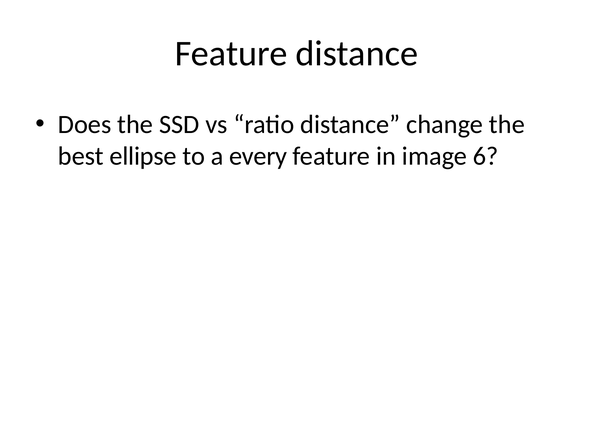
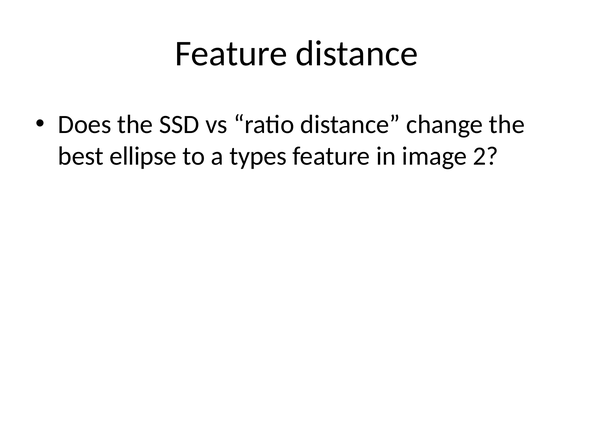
every: every -> types
6: 6 -> 2
